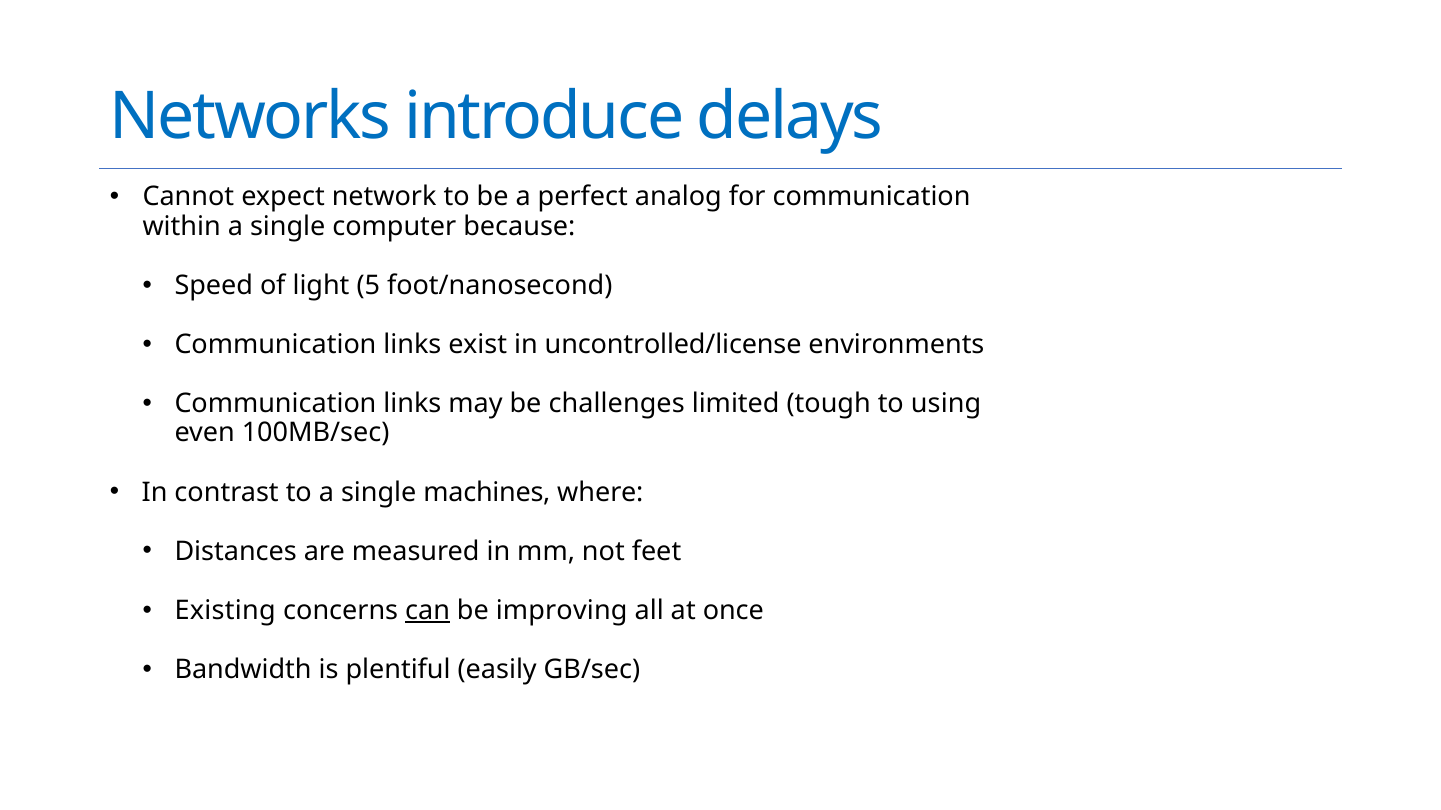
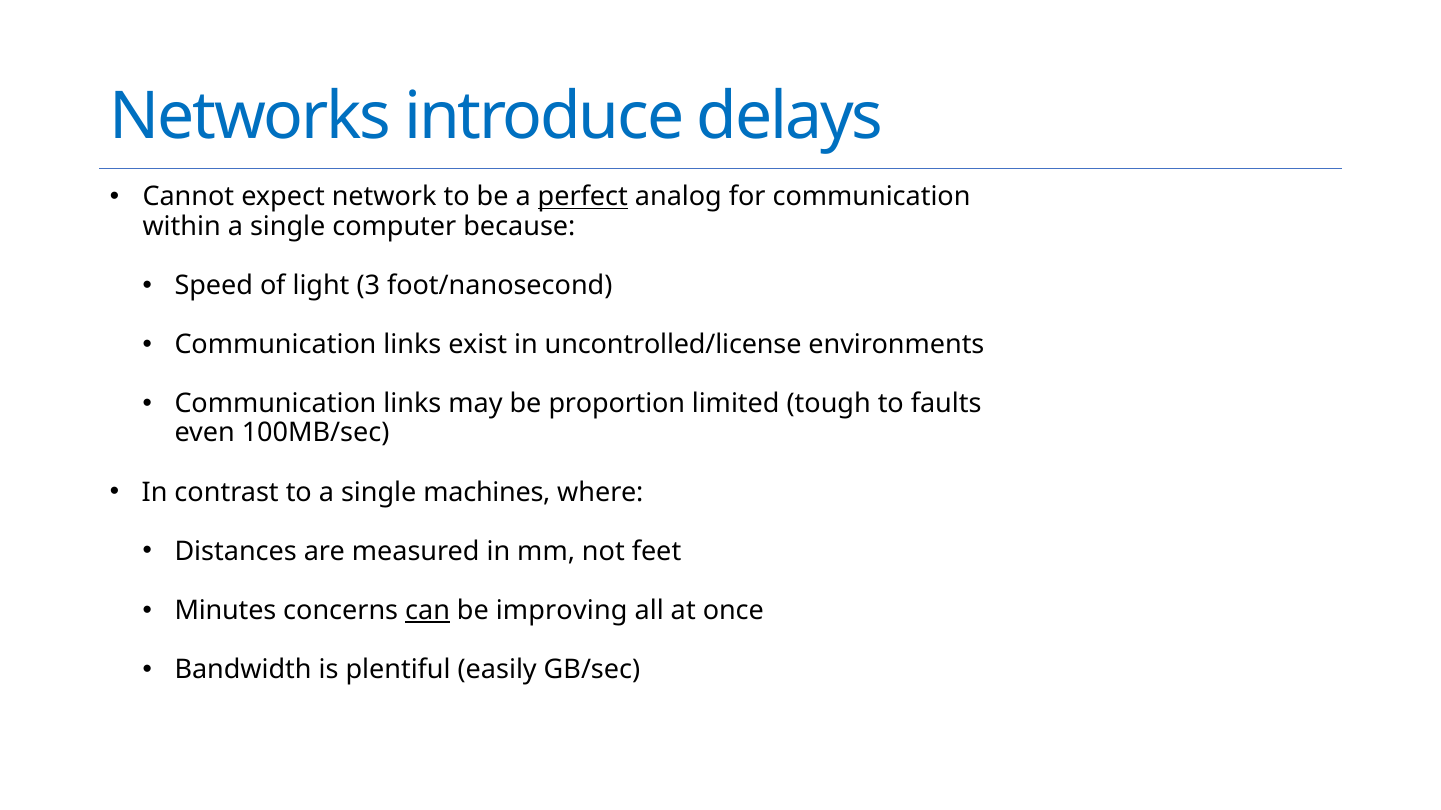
perfect underline: none -> present
5: 5 -> 3
challenges: challenges -> proportion
using: using -> faults
Existing: Existing -> Minutes
